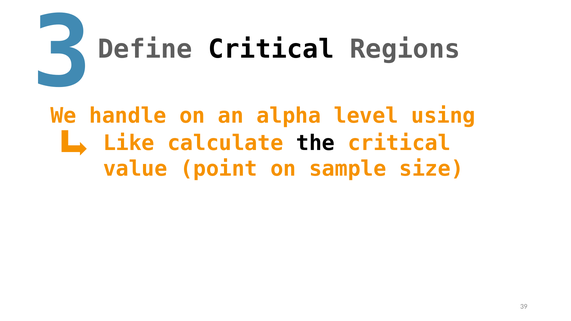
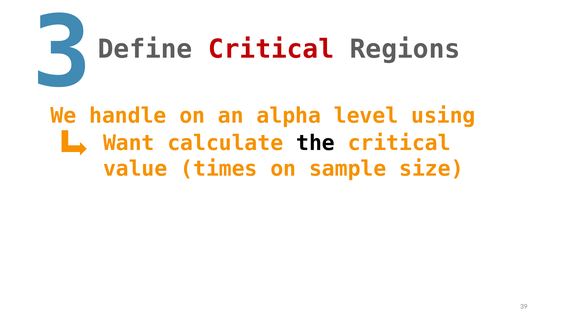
Critical at (271, 49) colour: black -> red
Like: Like -> Want
point: point -> times
